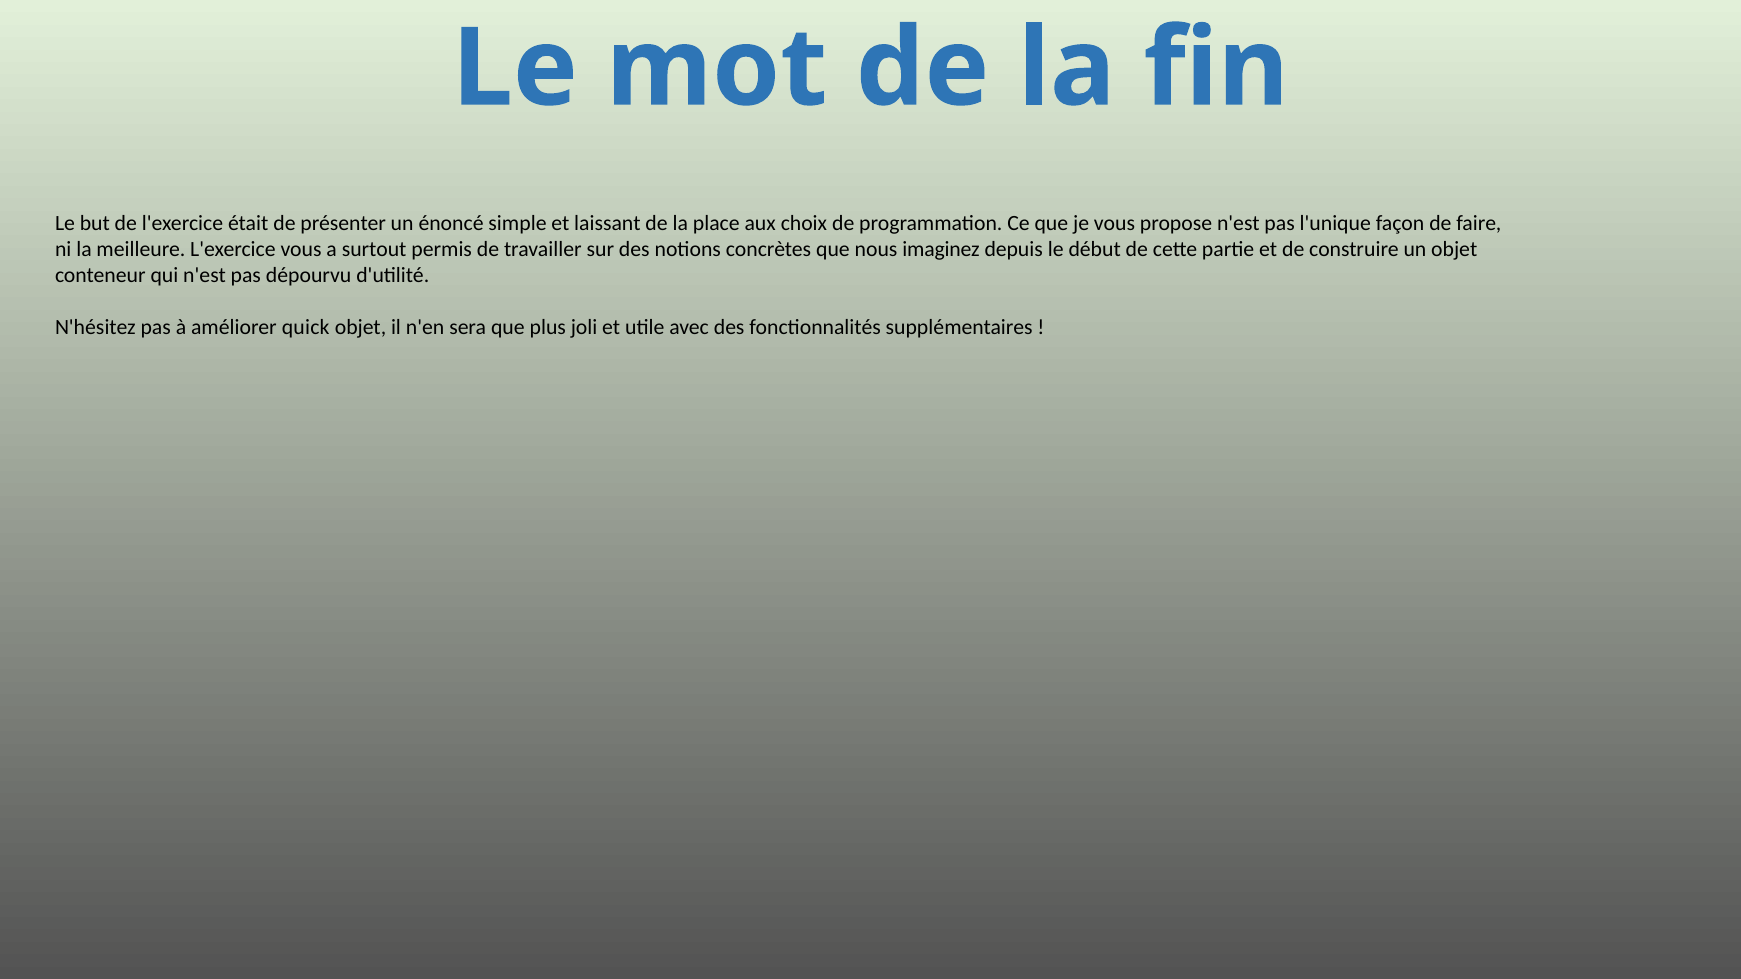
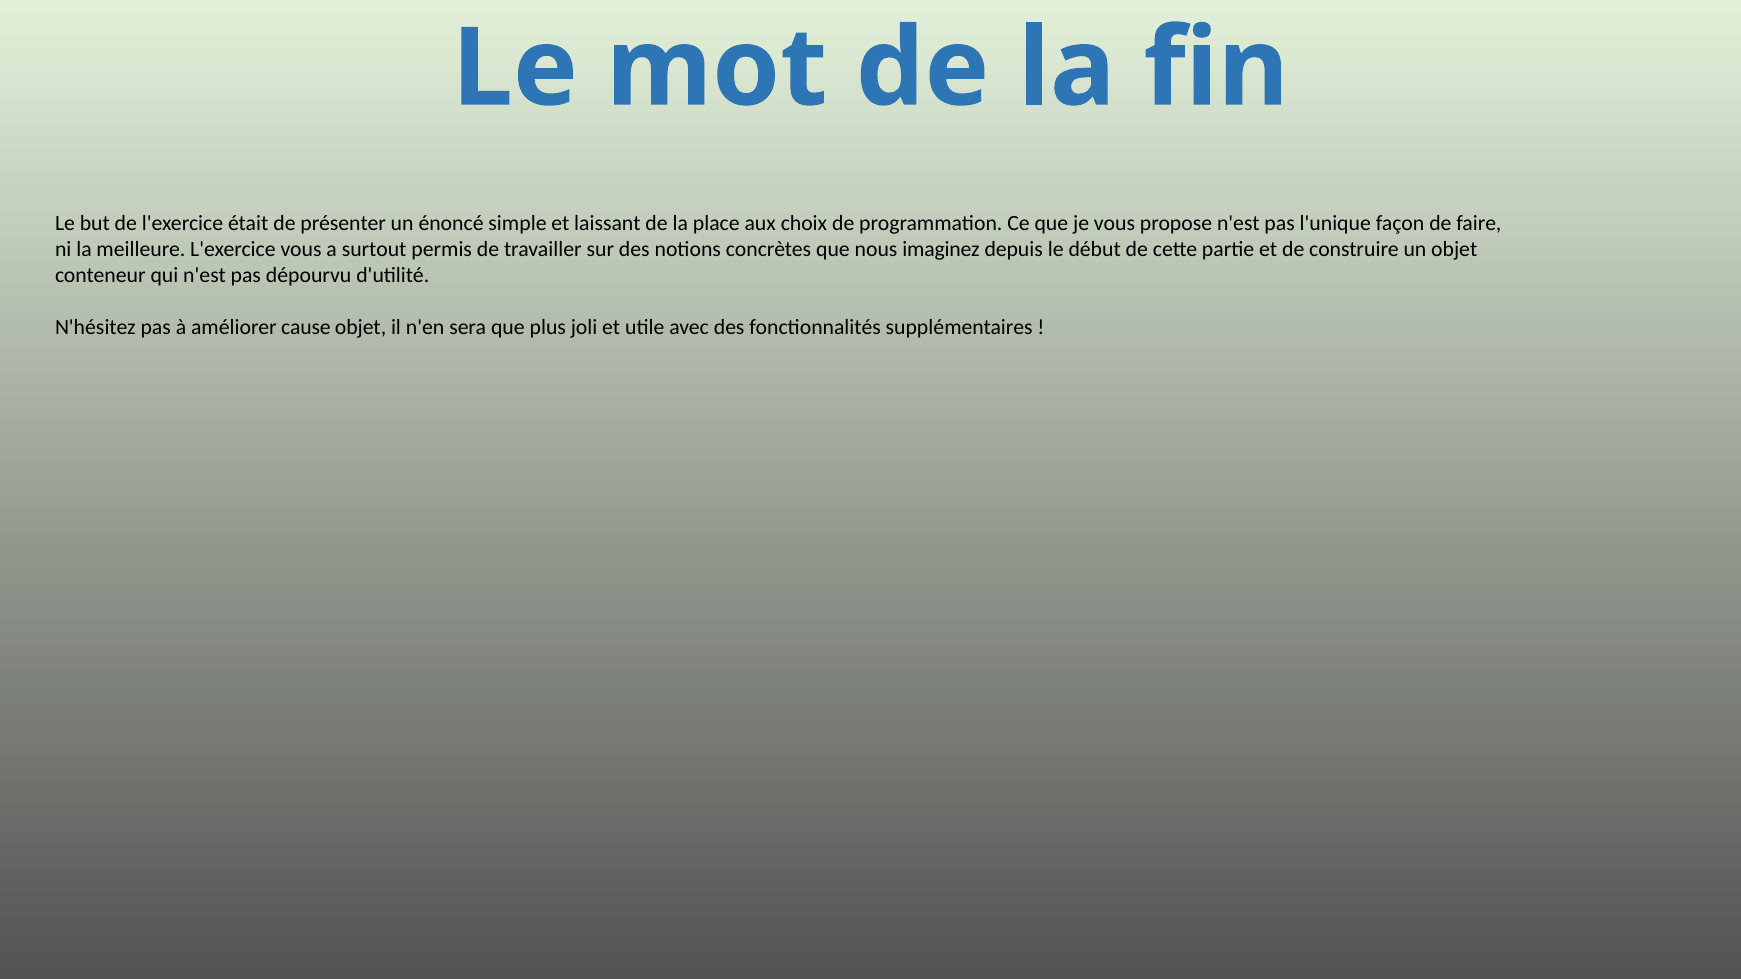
quick: quick -> cause
